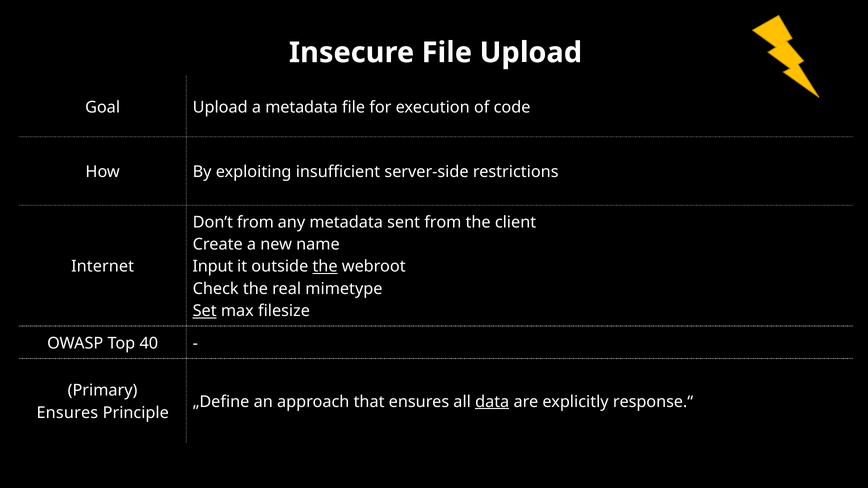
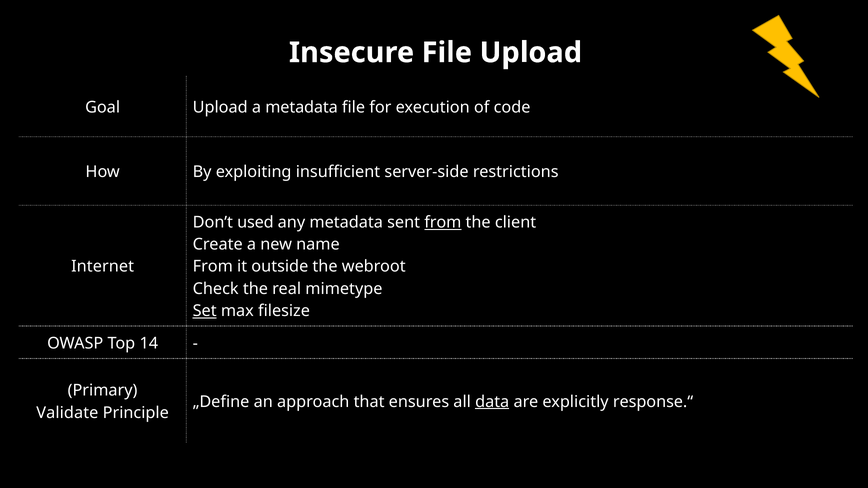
Don’t from: from -> used
from at (443, 222) underline: none -> present
Input at (213, 267): Input -> From
the at (325, 267) underline: present -> none
40: 40 -> 14
Ensures at (67, 413): Ensures -> Validate
